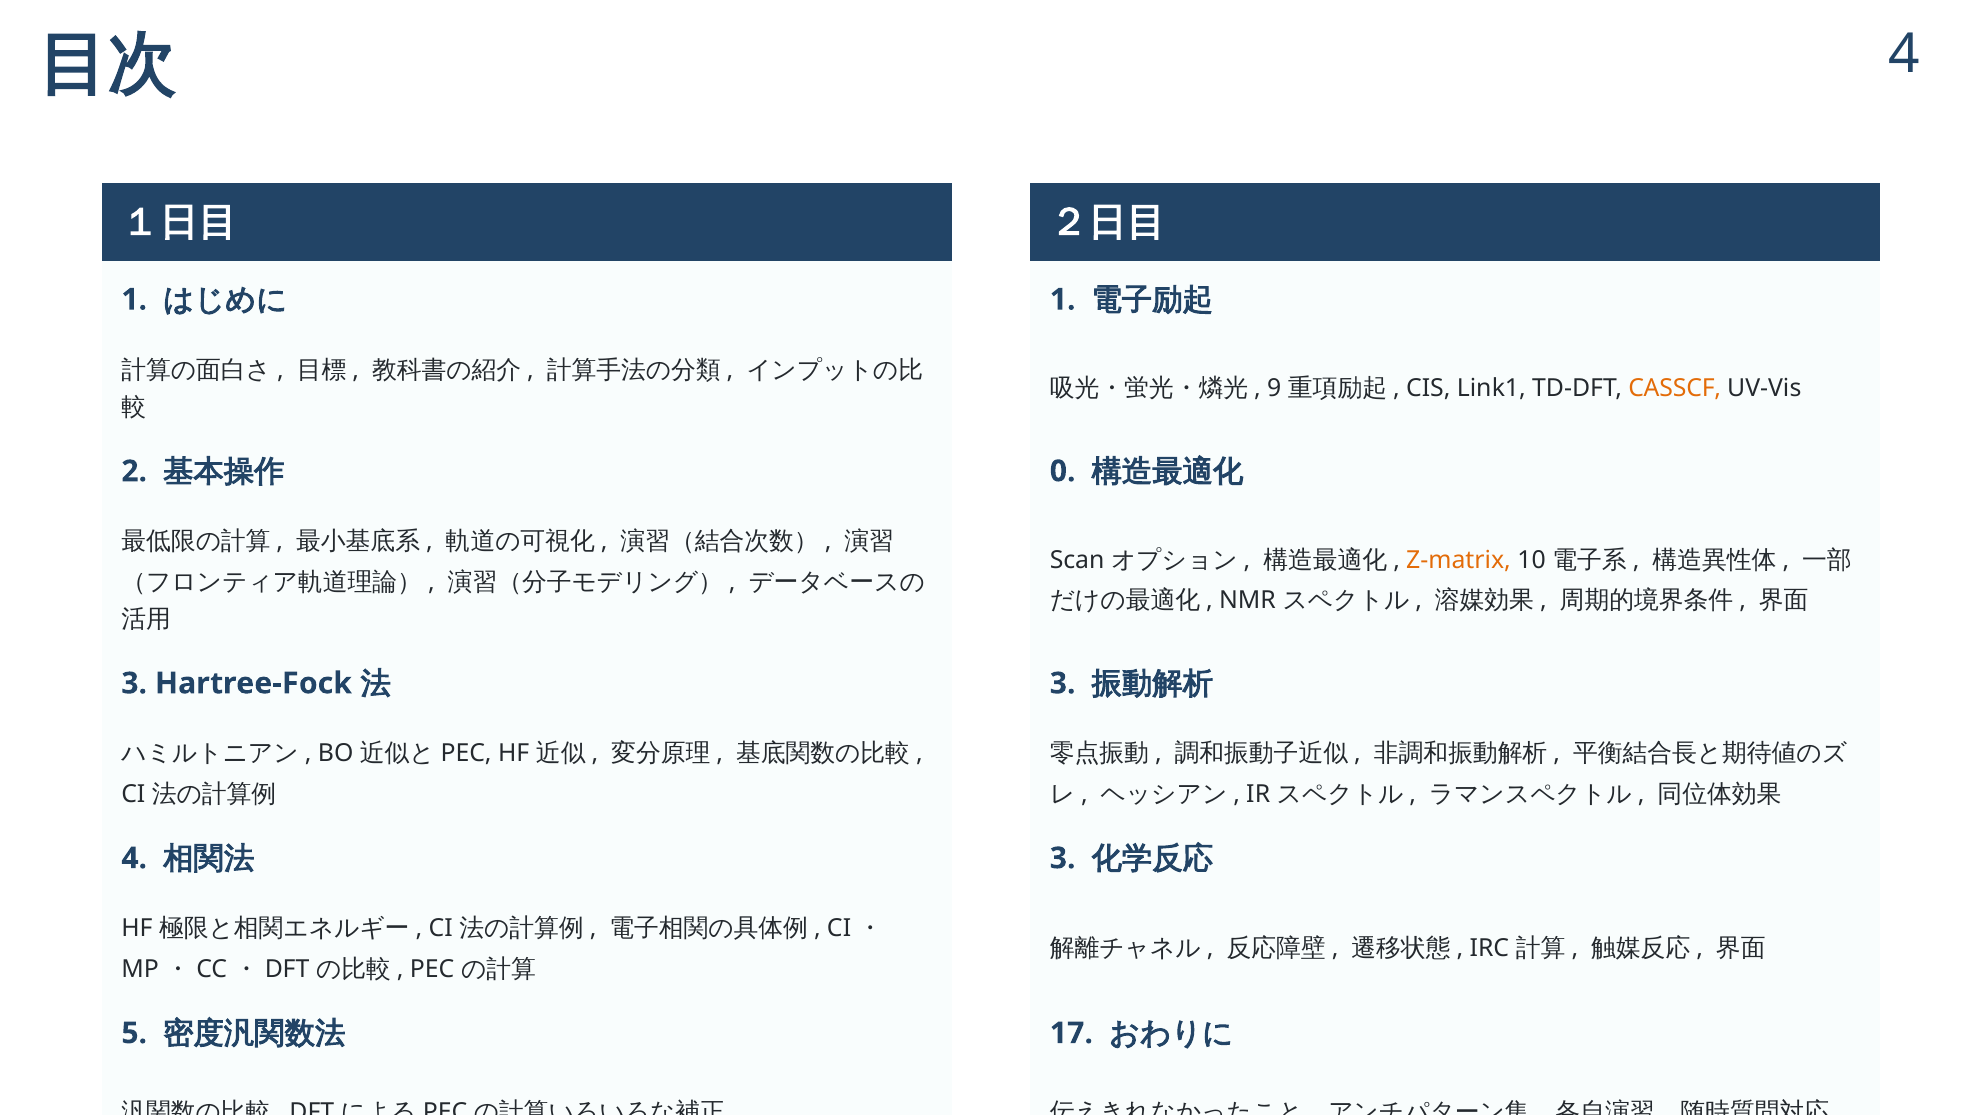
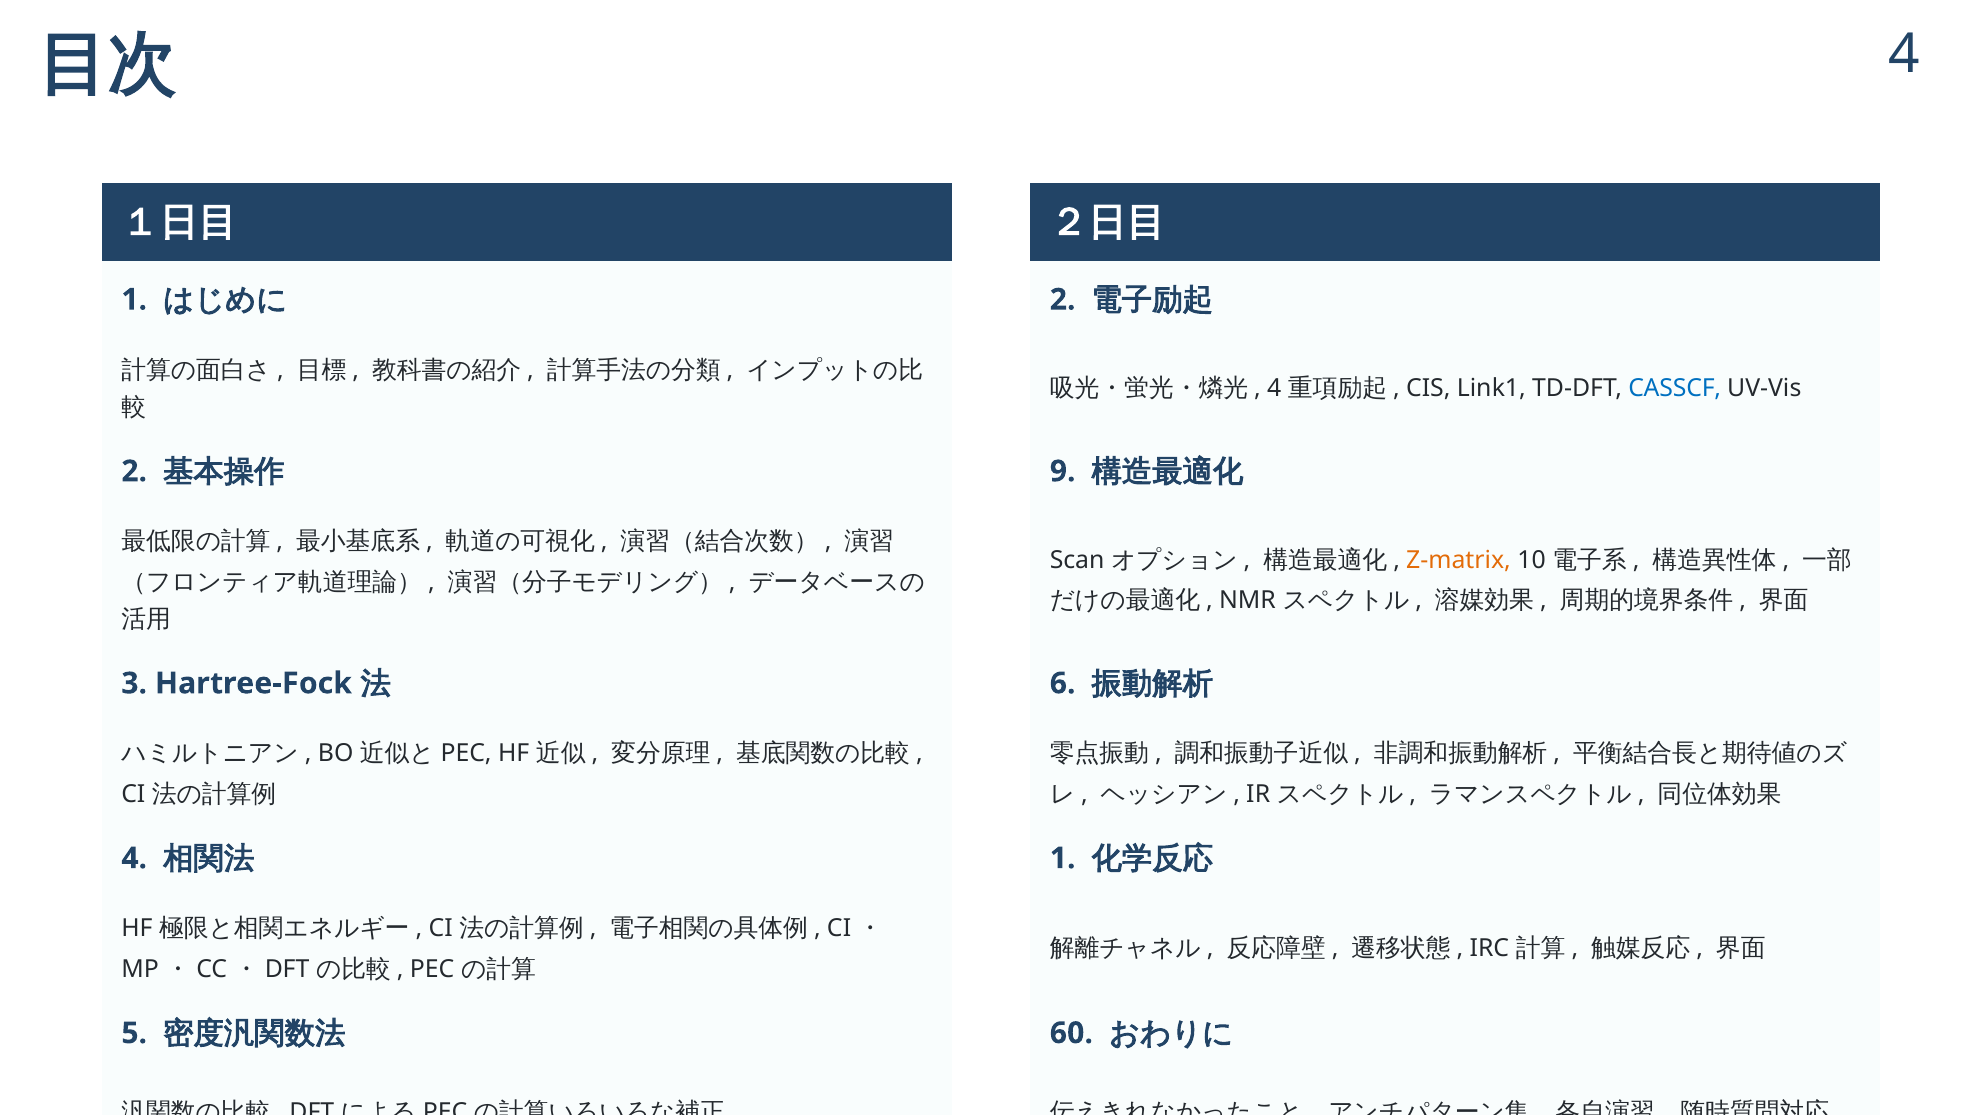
1 at (1063, 300): 1 -> 2
9 at (1274, 388): 9 -> 4
CASSCF colour: orange -> blue
0: 0 -> 9
3 at (1063, 683): 3 -> 6
3 at (1063, 858): 3 -> 1
17: 17 -> 60
